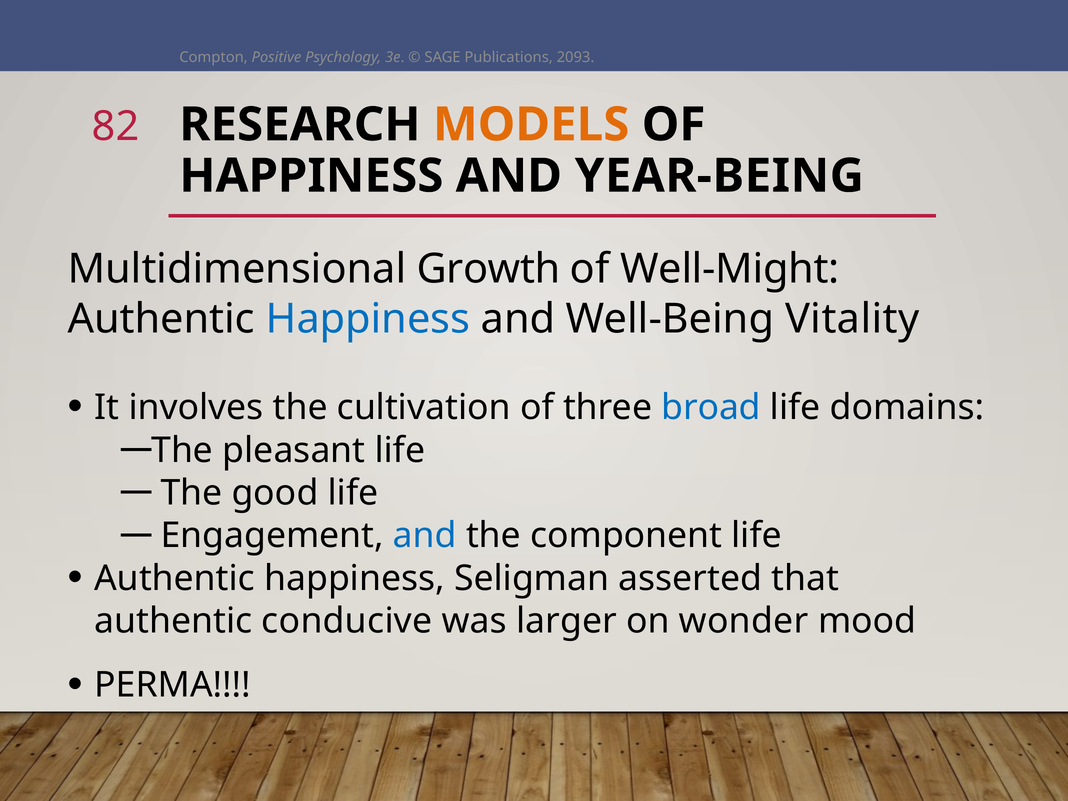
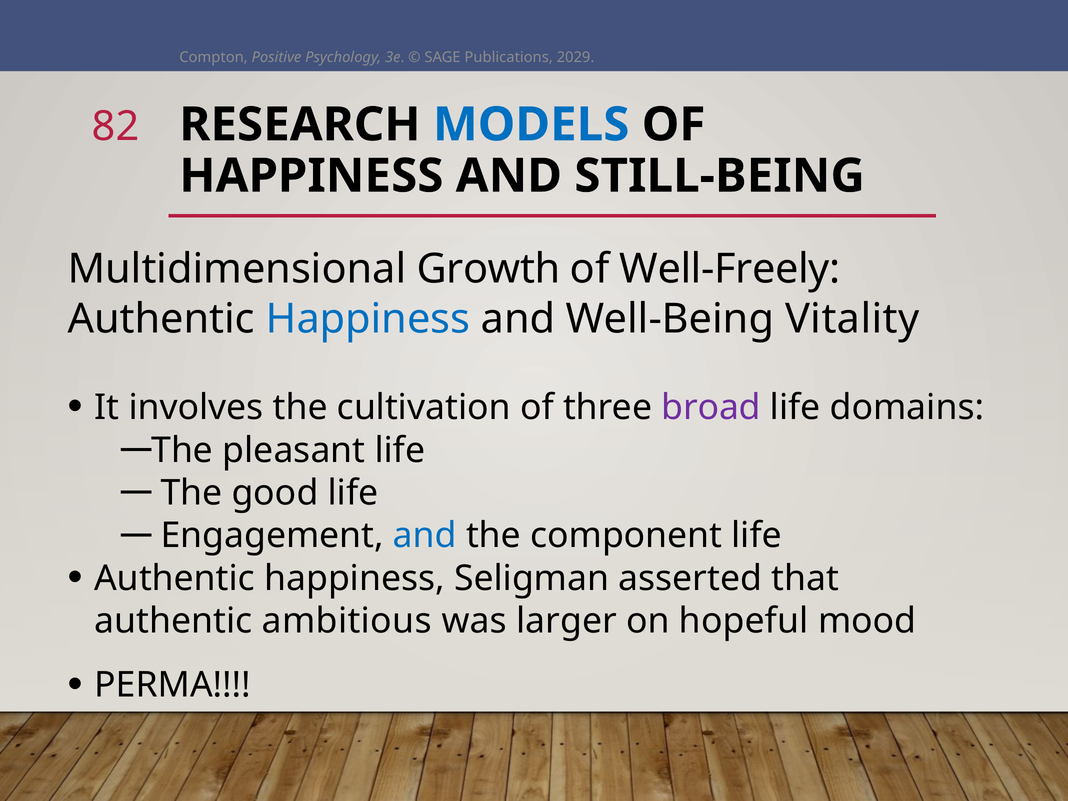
2093: 2093 -> 2029
MODELS colour: orange -> blue
YEAR-BEING: YEAR-BEING -> STILL-BEING
Well-Might: Well-Might -> Well-Freely
broad colour: blue -> purple
conducive: conducive -> ambitious
wonder: wonder -> hopeful
